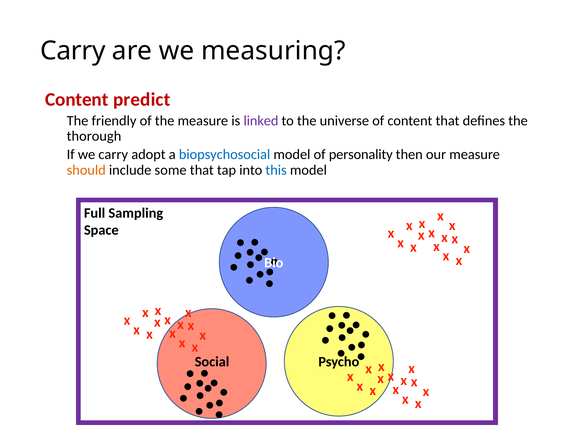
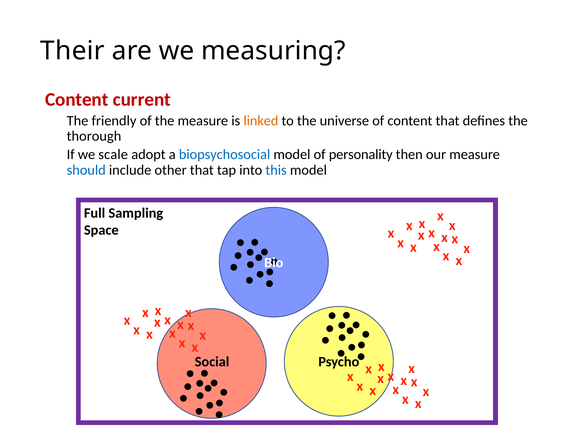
Carry at (73, 51): Carry -> Their
predict: predict -> current
linked colour: purple -> orange
we carry: carry -> scale
should colour: orange -> blue
some: some -> other
